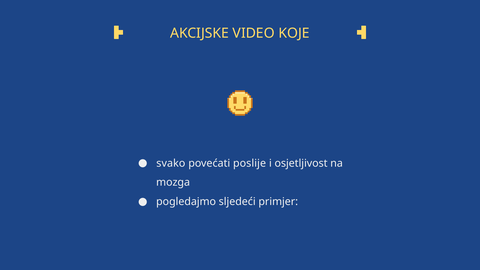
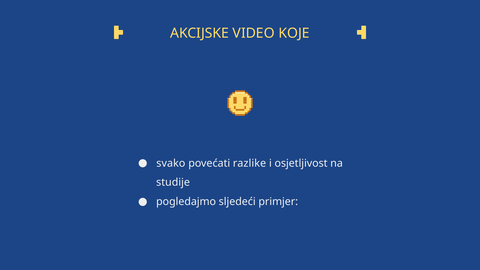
poslije: poslije -> razlike
mozga: mozga -> studije
